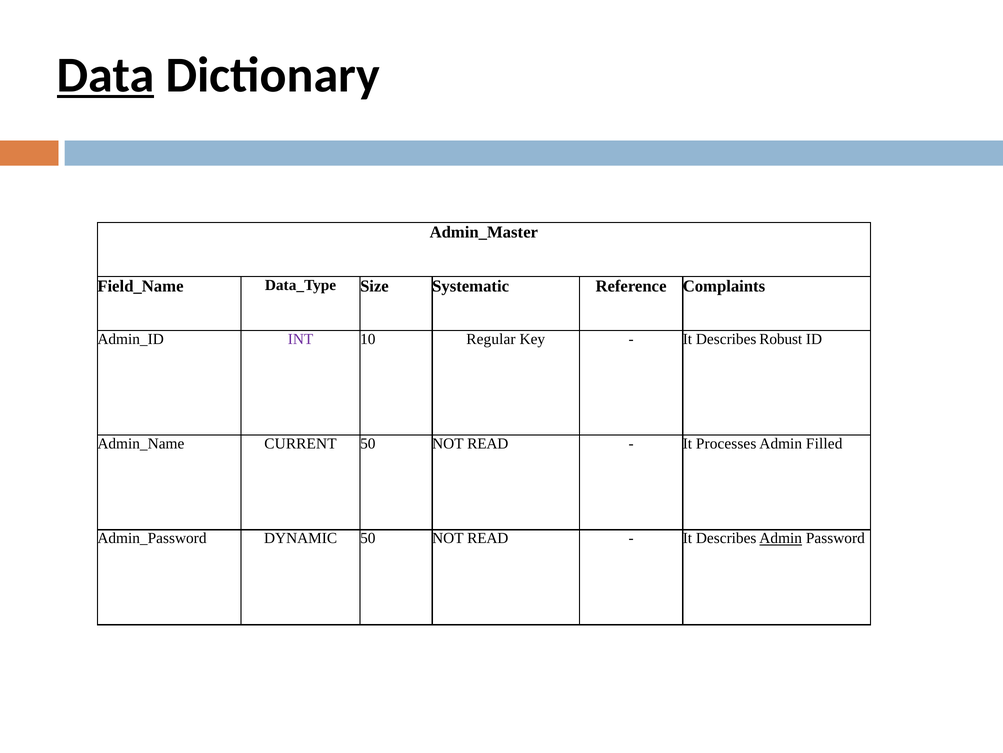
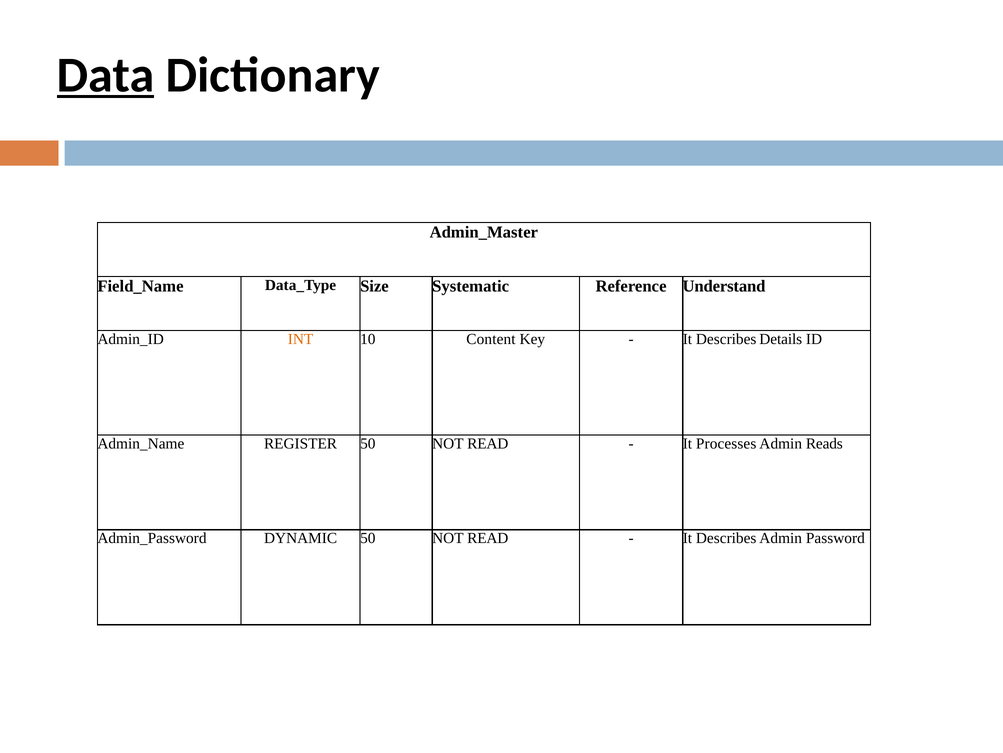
Complaints: Complaints -> Understand
INT colour: purple -> orange
Regular: Regular -> Content
Robust: Robust -> Details
CURRENT: CURRENT -> REGISTER
Filled: Filled -> Reads
Admin at (781, 538) underline: present -> none
